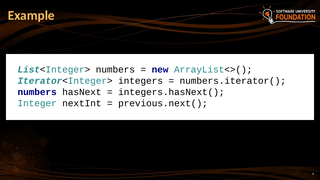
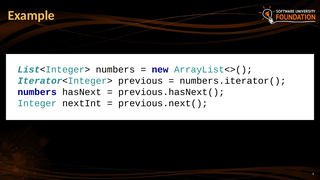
integers: integers -> previous
integers.hasNext(: integers.hasNext( -> previous.hasNext(
